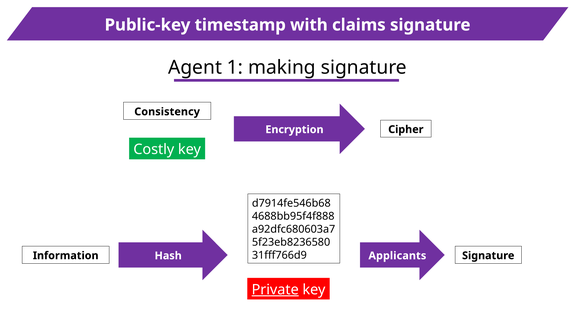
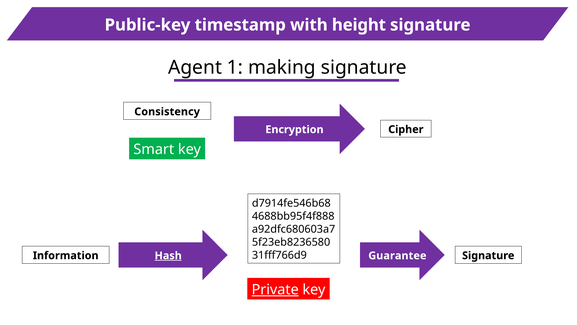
claims: claims -> height
Costly: Costly -> Smart
Hash underline: none -> present
Applicants: Applicants -> Guarantee
